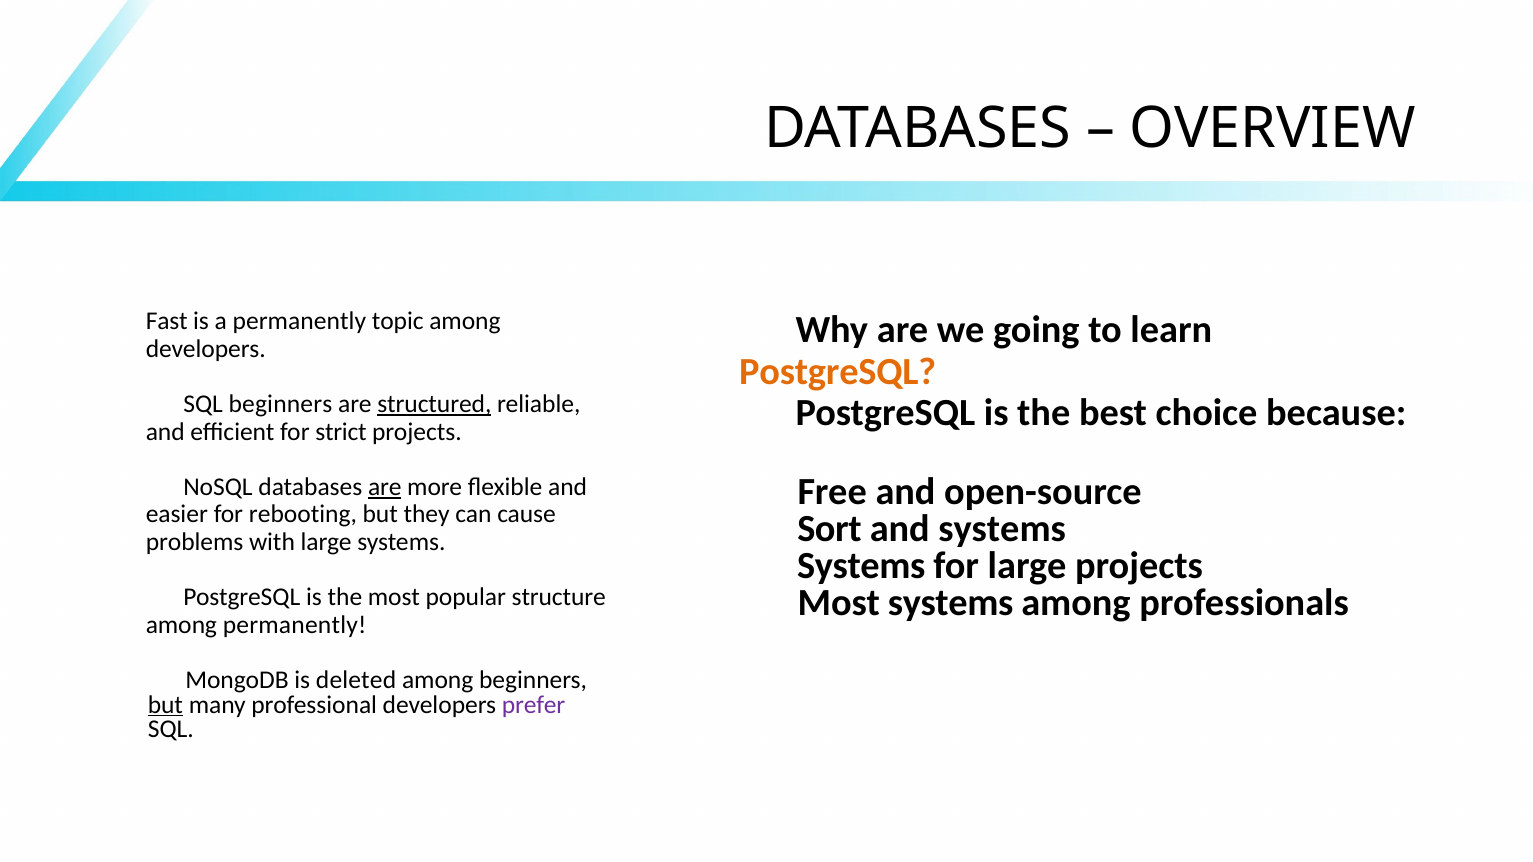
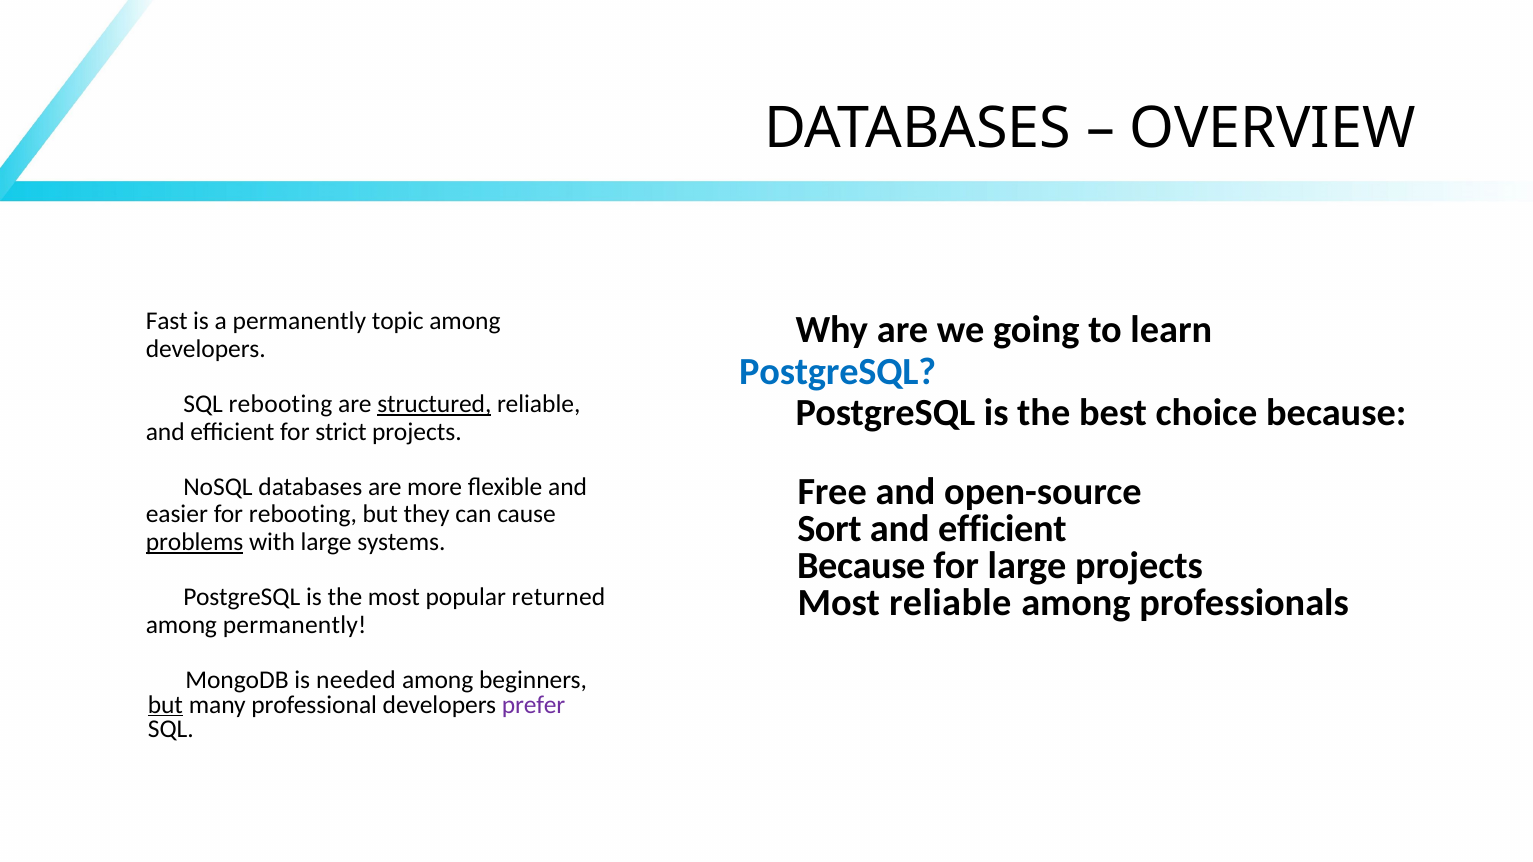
PostgreSQL colour: orange -> blue
beginners at (280, 404): beginners -> rebooting
are at (385, 487) underline: present -> none
systems at (1002, 529): systems -> efficient
problems underline: none -> present
Systems at (861, 566): Systems -> Because
structure: structure -> returned
Most systems: systems -> reliable
deleted: deleted -> needed
